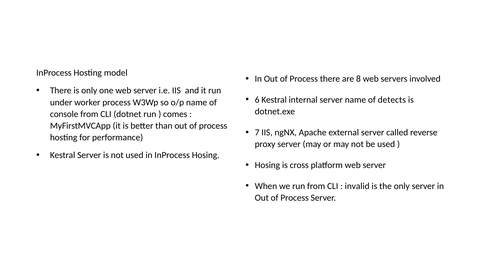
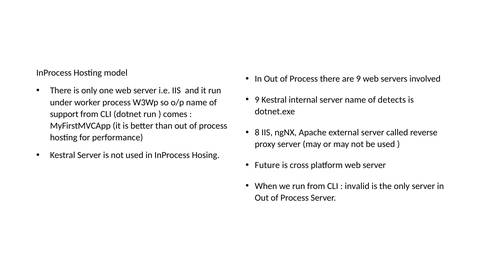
are 8: 8 -> 9
6 at (257, 100): 6 -> 9
console: console -> support
7: 7 -> 8
Hosing at (267, 165): Hosing -> Future
